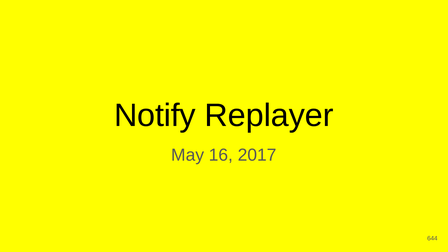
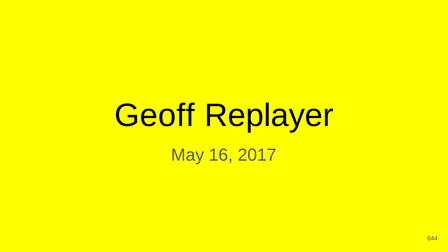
Notify: Notify -> Geoff
